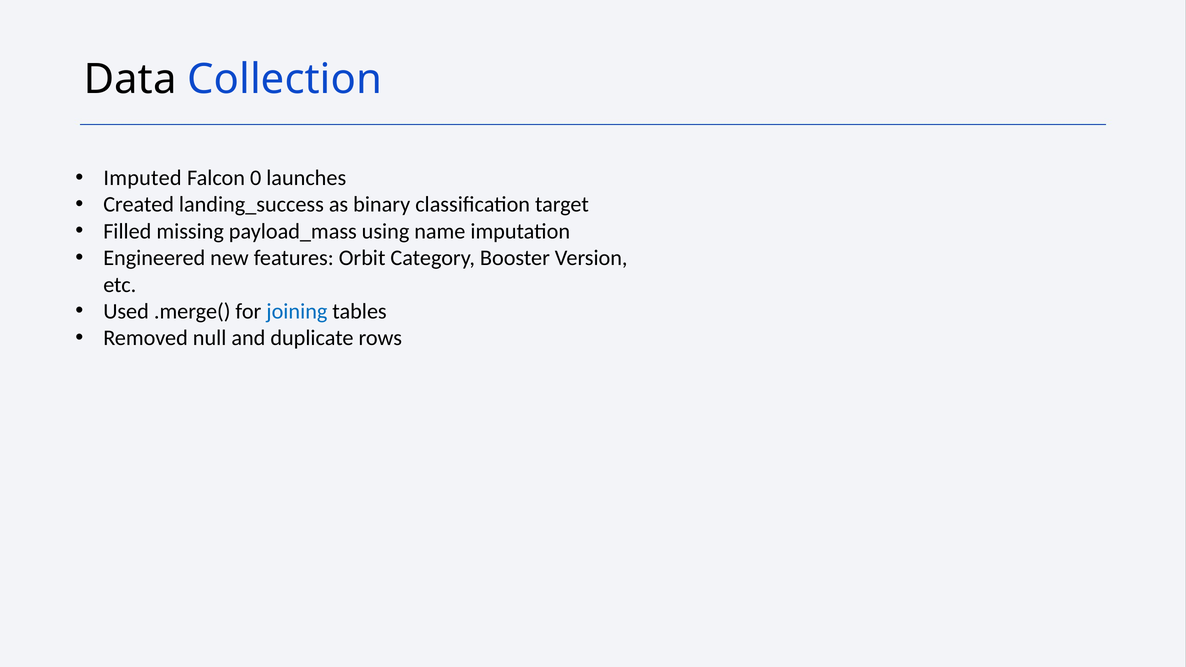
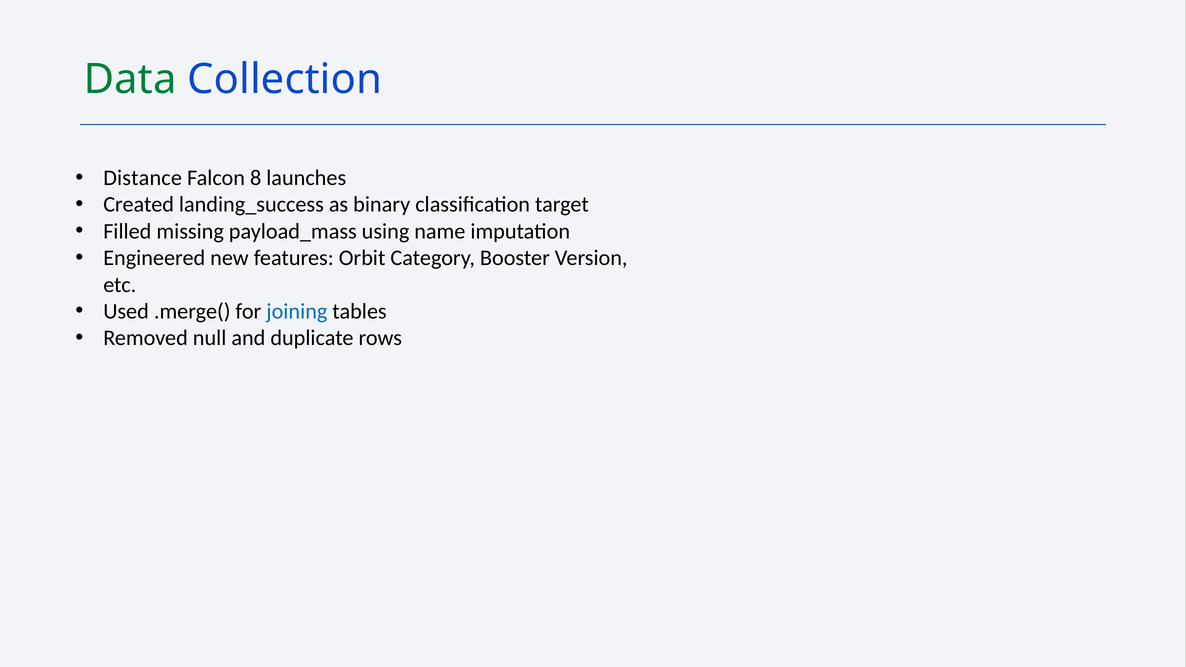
Data colour: black -> green
Imputed: Imputed -> Distance
0: 0 -> 8
